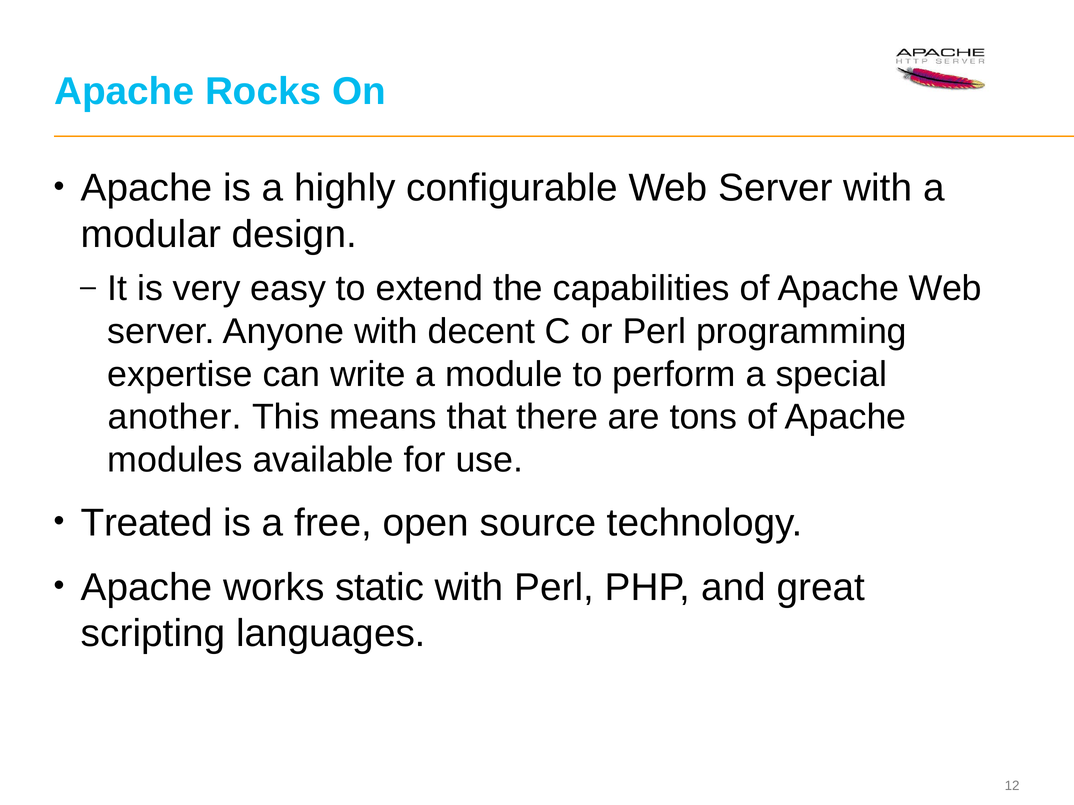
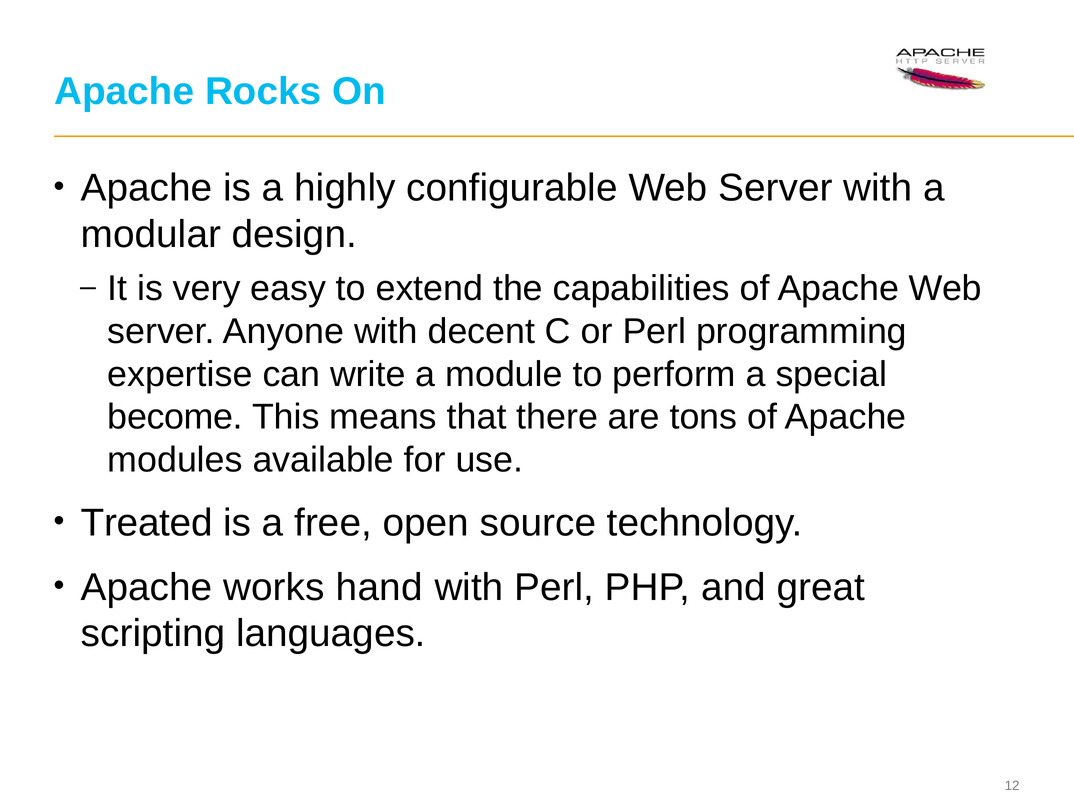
another: another -> become
static: static -> hand
